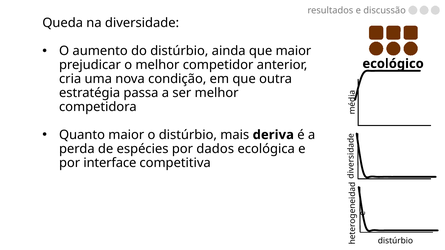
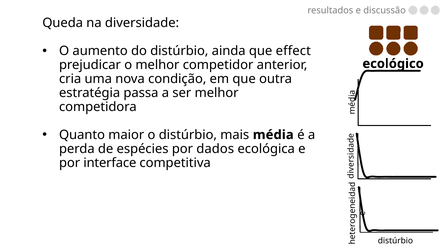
que maior: maior -> effect
deriva: deriva -> média
